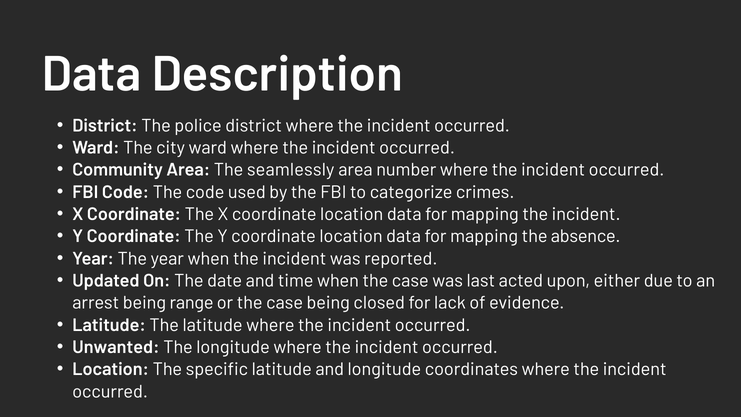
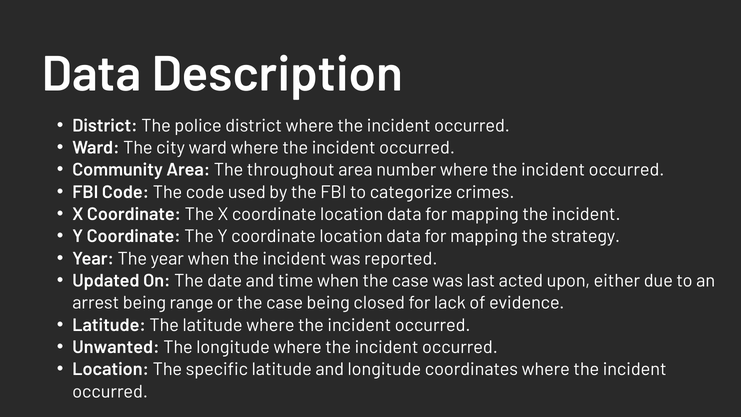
seamlessly: seamlessly -> throughout
absence: absence -> strategy
